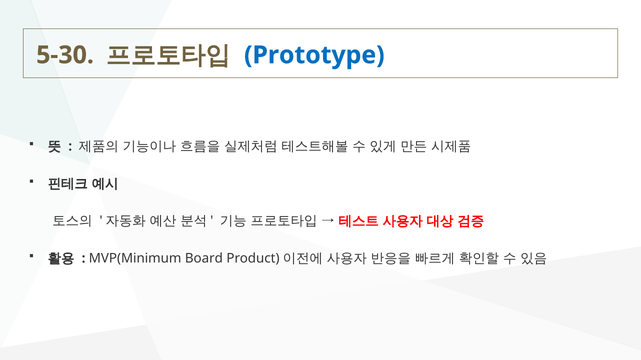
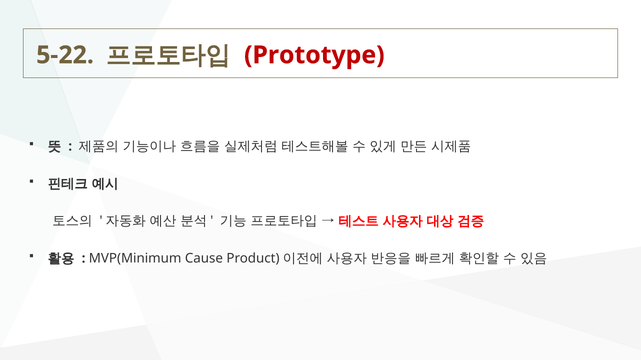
5-30: 5-30 -> 5-22
Prototype colour: blue -> red
Board: Board -> Cause
